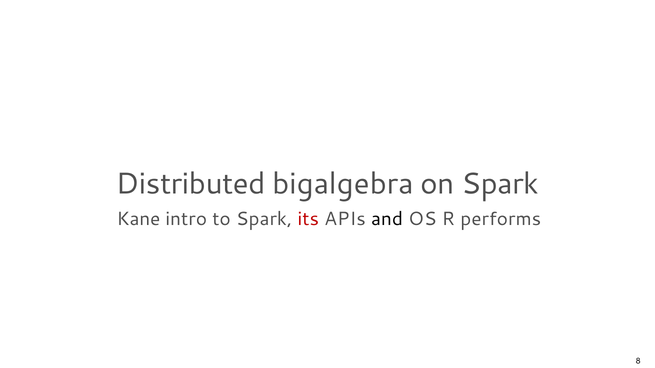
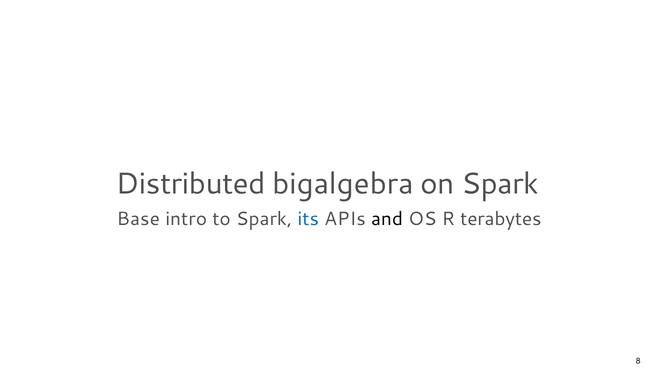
Kane: Kane -> Base
its colour: red -> blue
performs: performs -> terabytes
